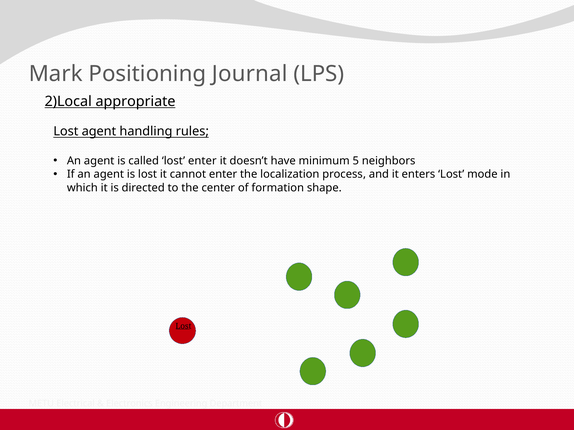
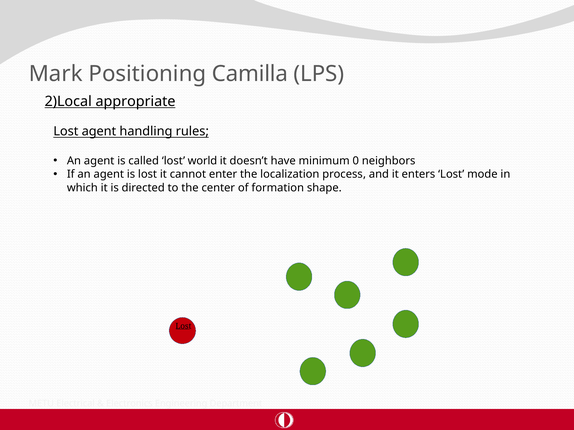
Journal: Journal -> Camilla
lost enter: enter -> world
5: 5 -> 0
